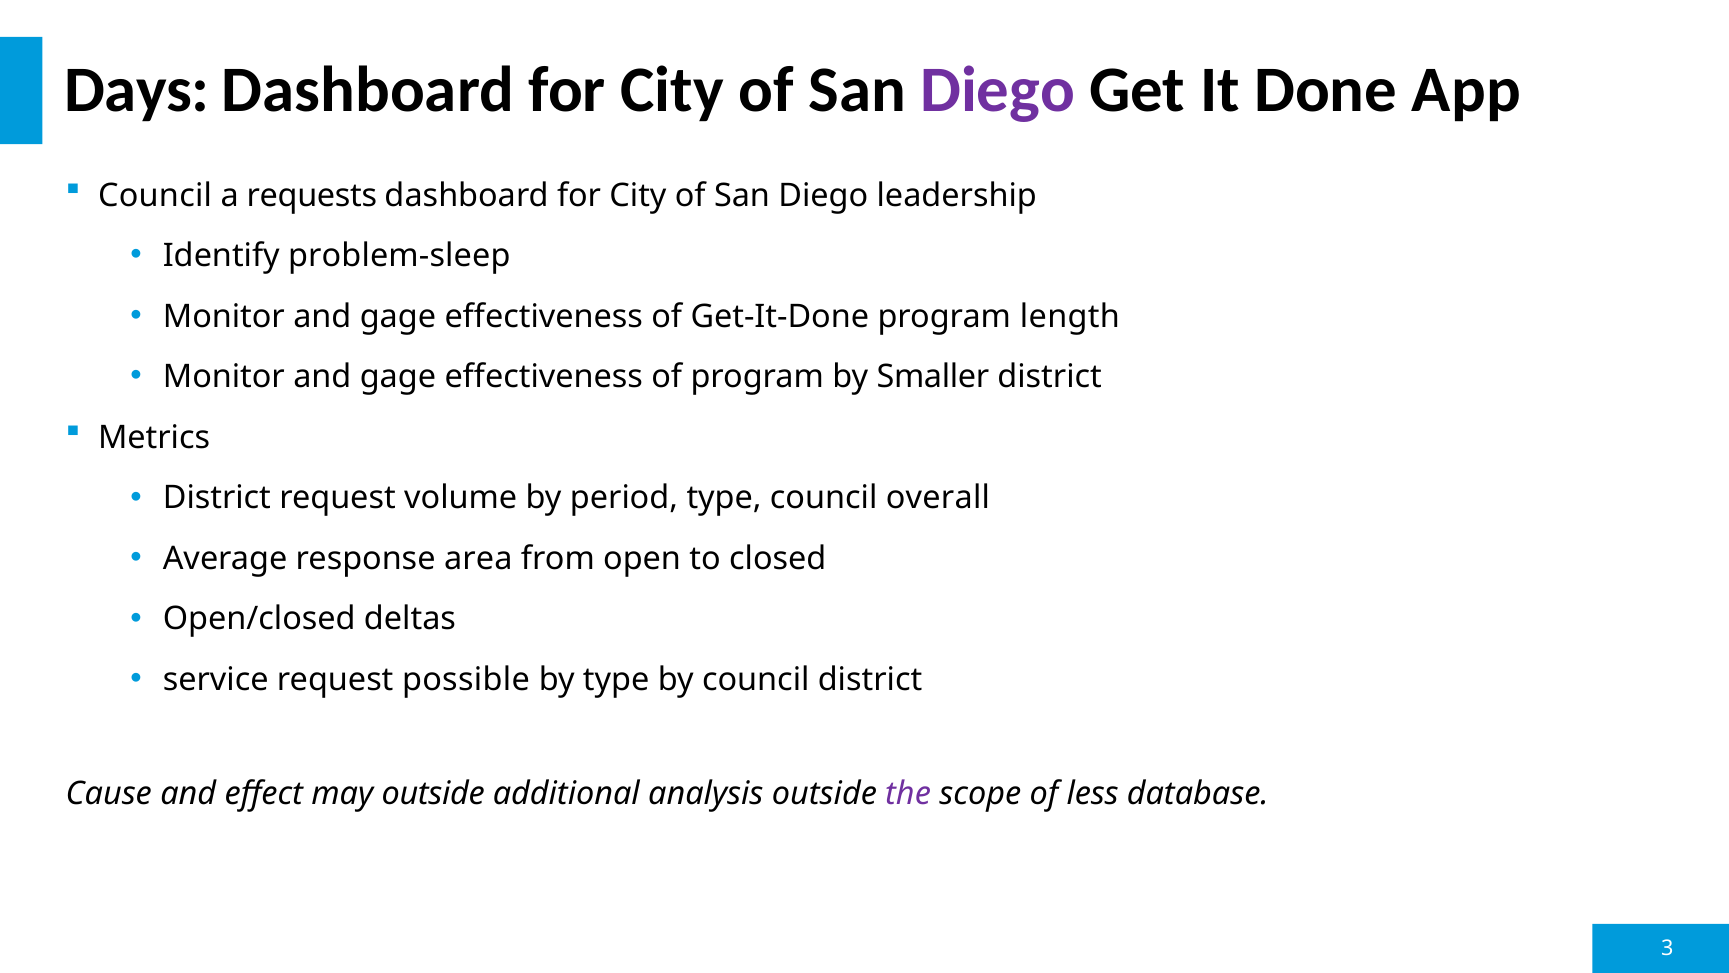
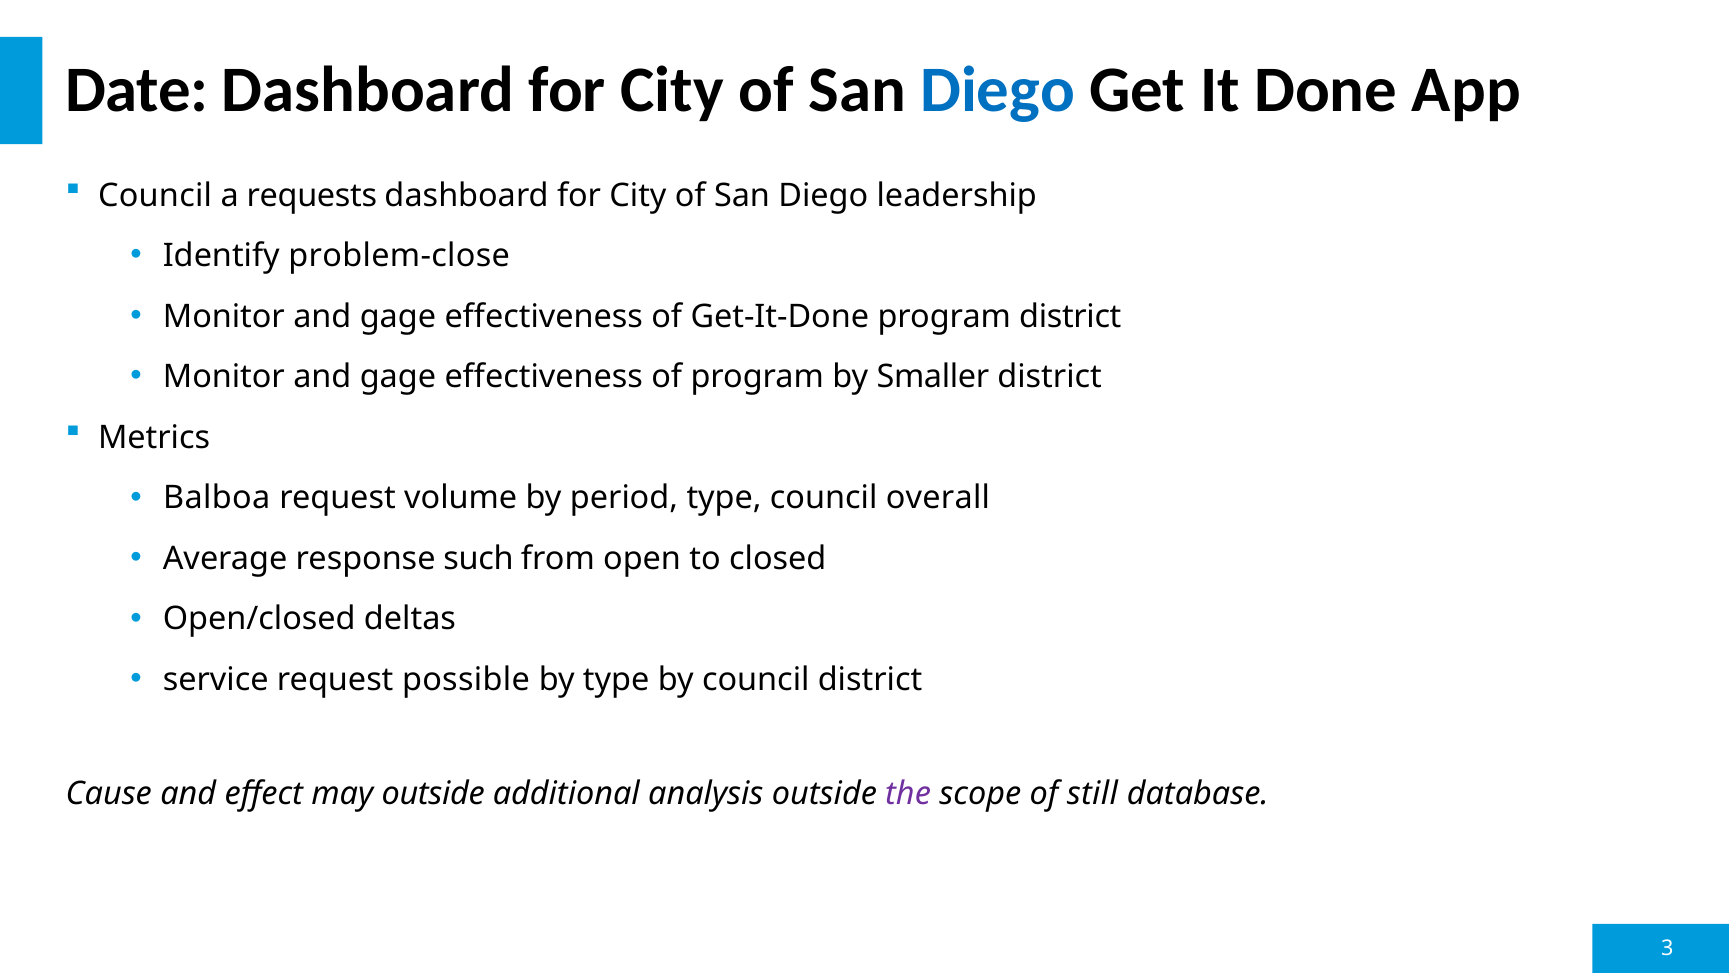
Days: Days -> Date
Diego at (998, 90) colour: purple -> blue
problem-sleep: problem-sleep -> problem-close
program length: length -> district
District at (217, 498): District -> Balboa
area: area -> such
less: less -> still
